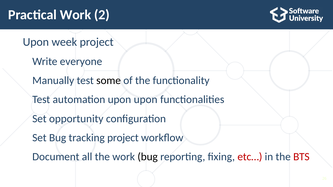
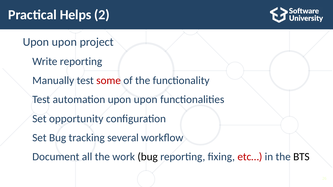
Practical Work: Work -> Helps
week at (64, 42): week -> upon
everyone at (81, 62): everyone -> reporting
some colour: black -> red
tracking project: project -> several
BTS colour: red -> black
